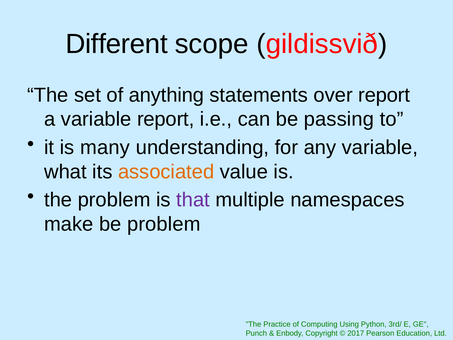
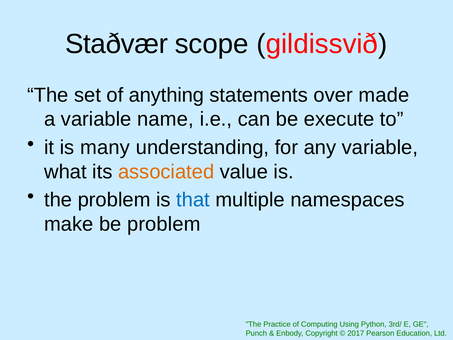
Different: Different -> Staðvær
over report: report -> made
variable report: report -> name
passing: passing -> execute
that colour: purple -> blue
